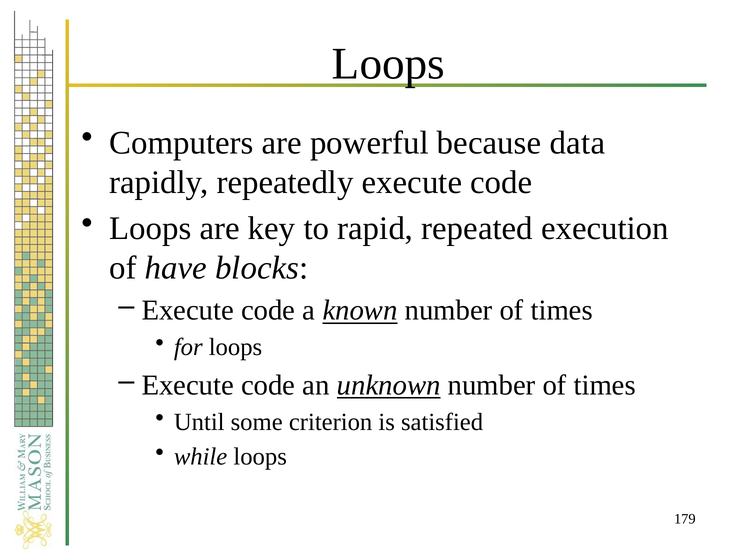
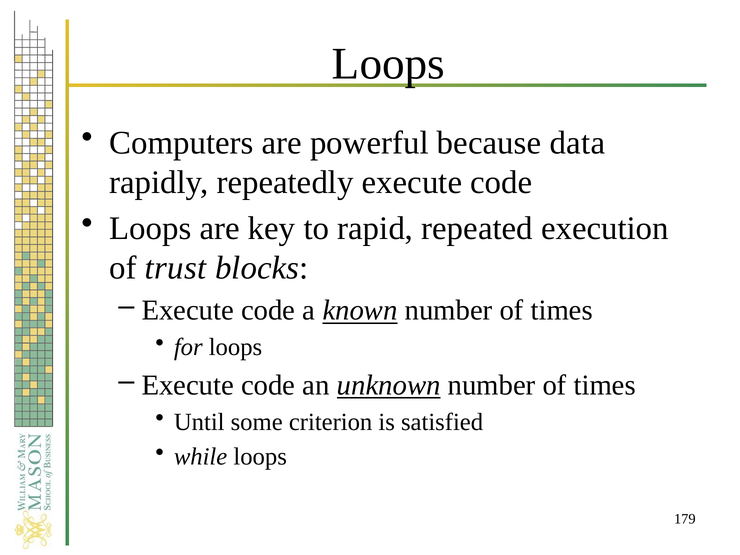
have: have -> trust
